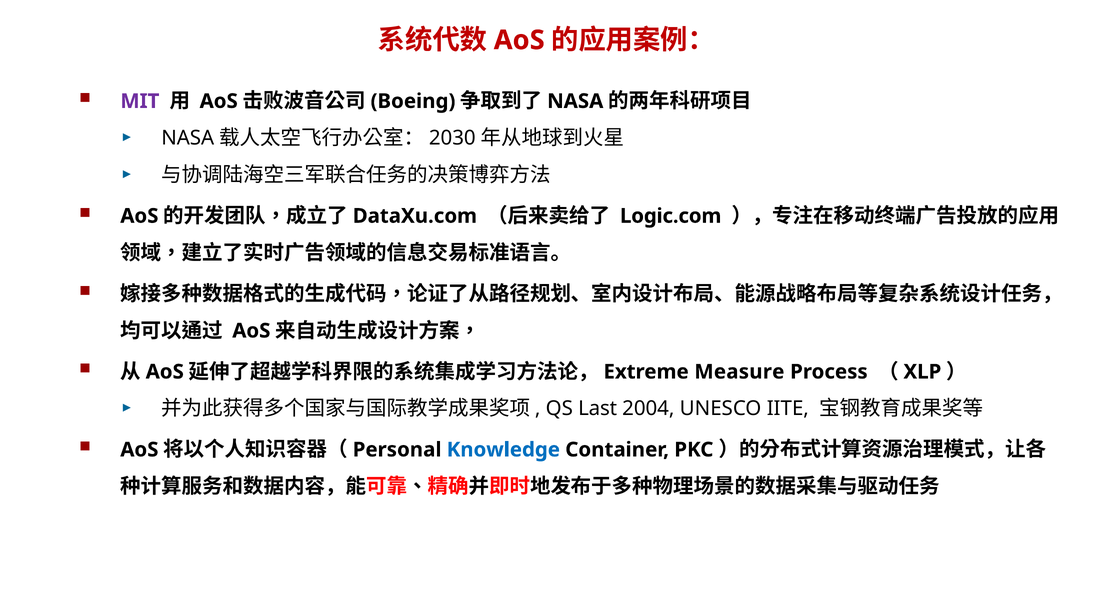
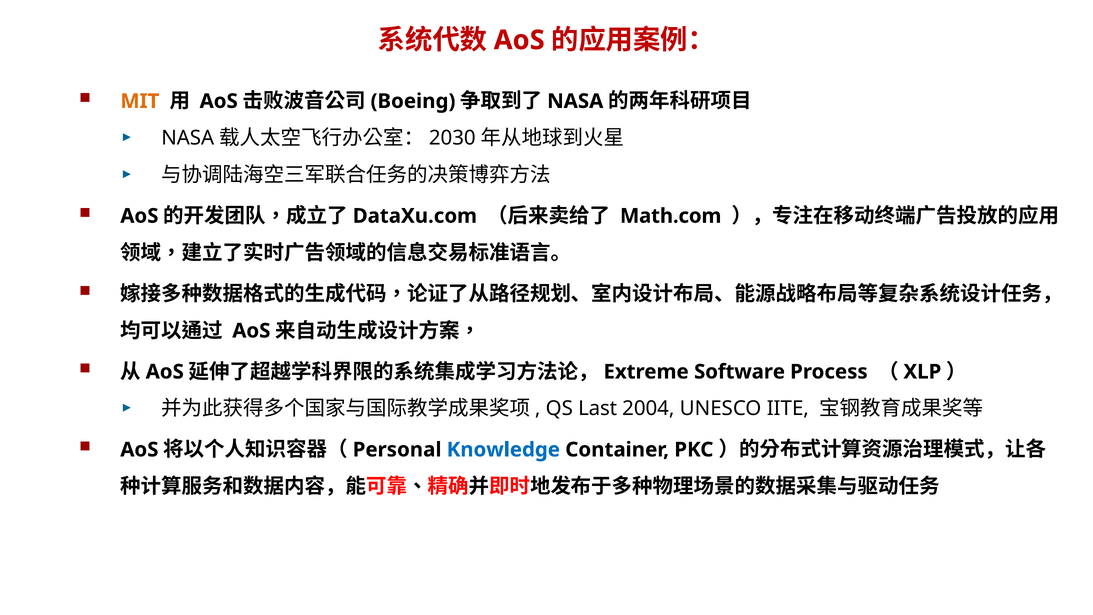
MIT colour: purple -> orange
Logic.com: Logic.com -> Math.com
Measure: Measure -> Software
